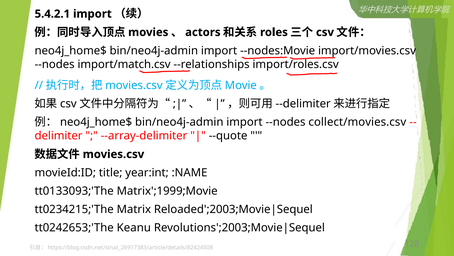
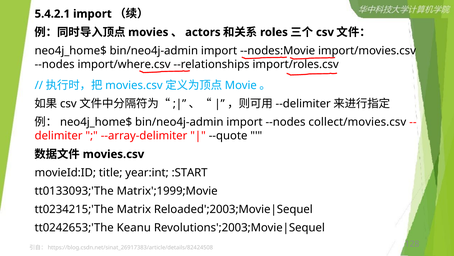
import/match.csv: import/match.csv -> import/where.csv
:NAME: :NAME -> :START
